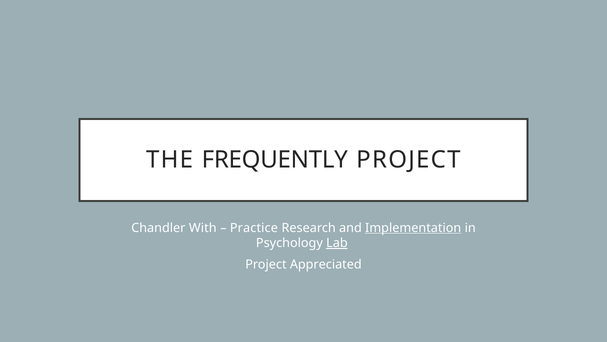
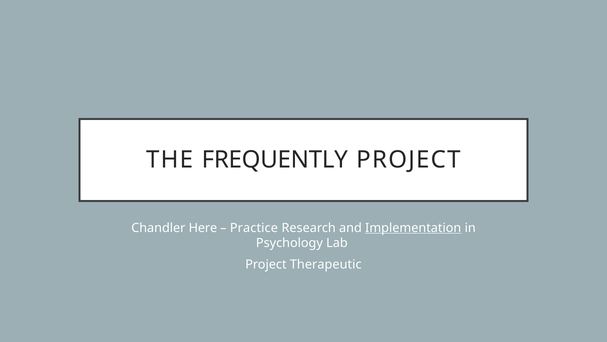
With: With -> Here
Lab underline: present -> none
Appreciated: Appreciated -> Therapeutic
